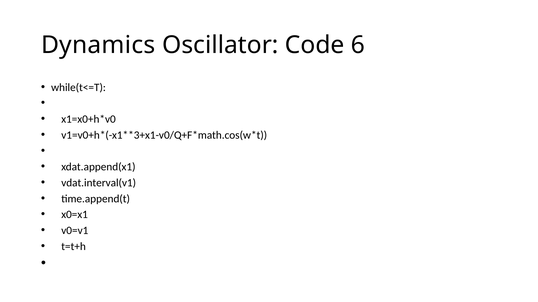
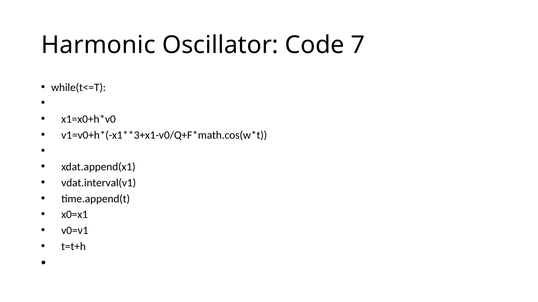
Dynamics: Dynamics -> Harmonic
6: 6 -> 7
